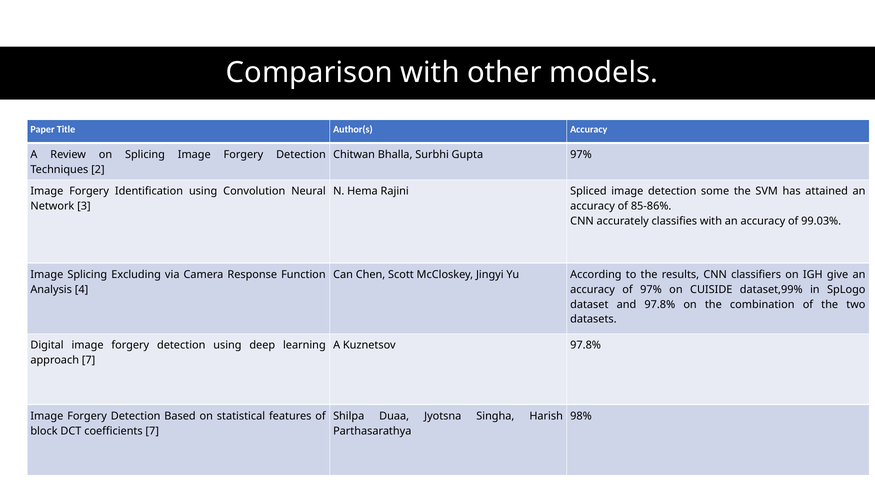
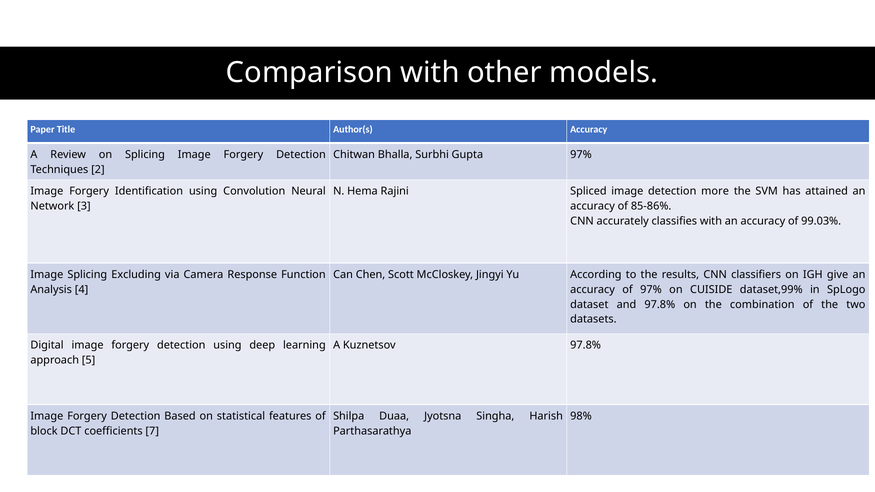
some: some -> more
approach 7: 7 -> 5
